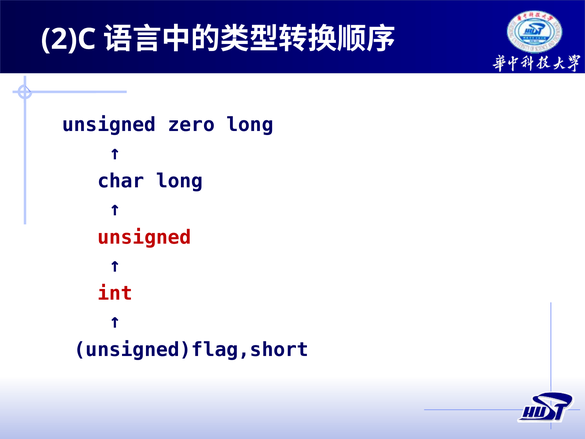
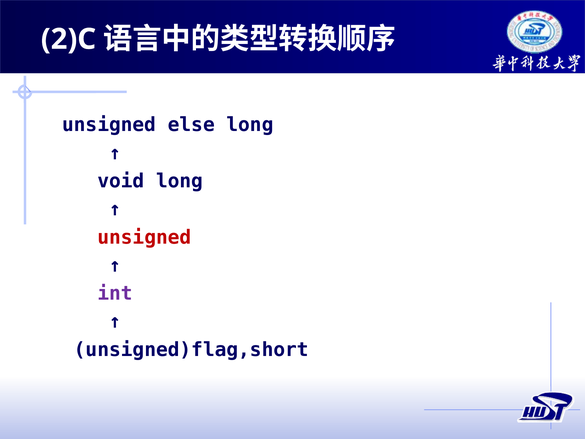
zero: zero -> else
char: char -> void
int colour: red -> purple
